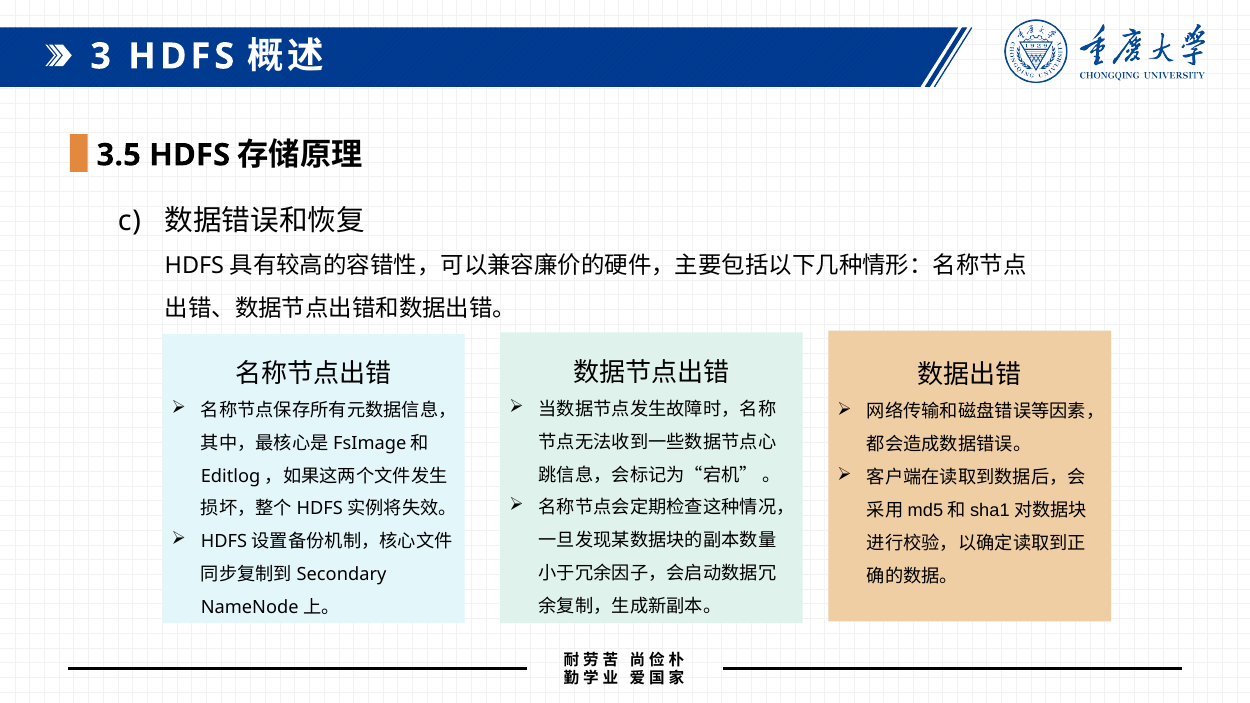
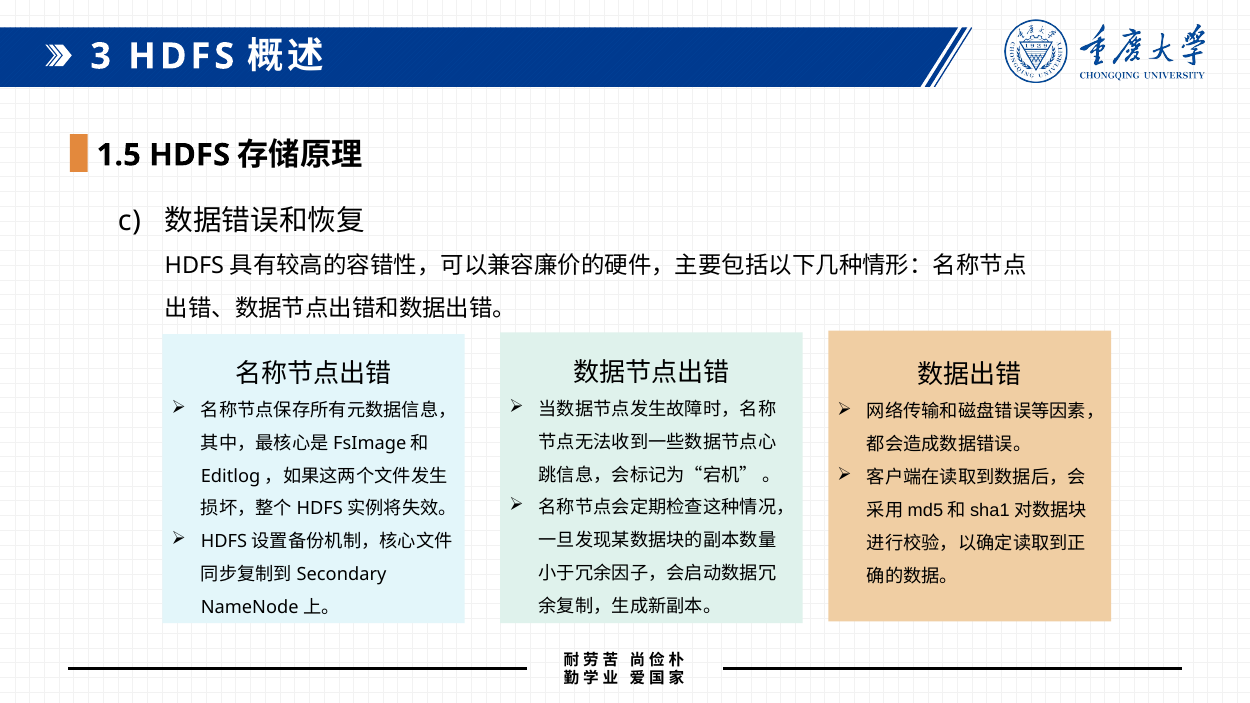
3.5: 3.5 -> 1.5
